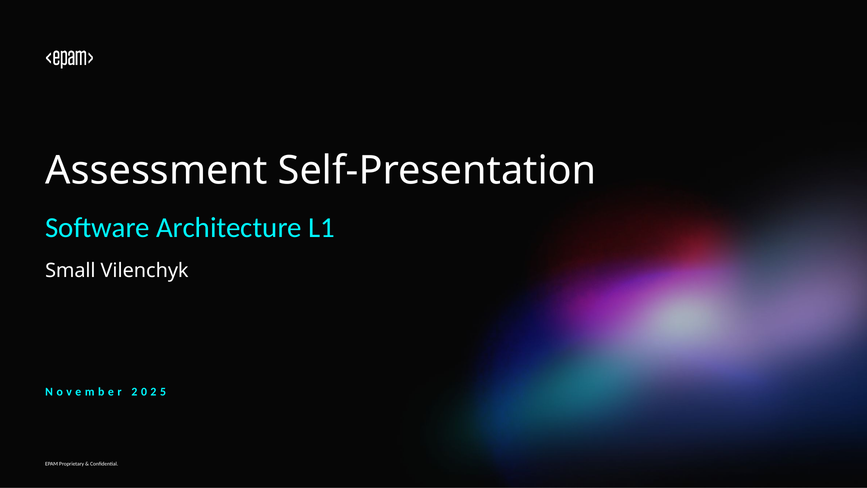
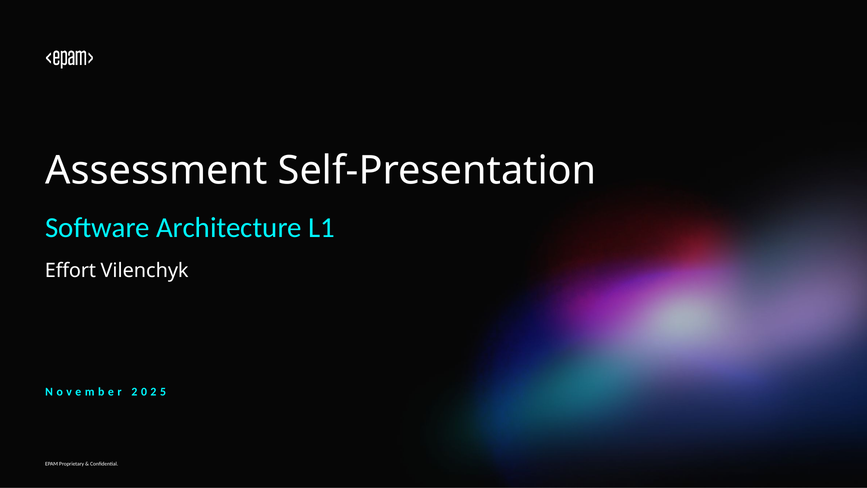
Small: Small -> Effort
